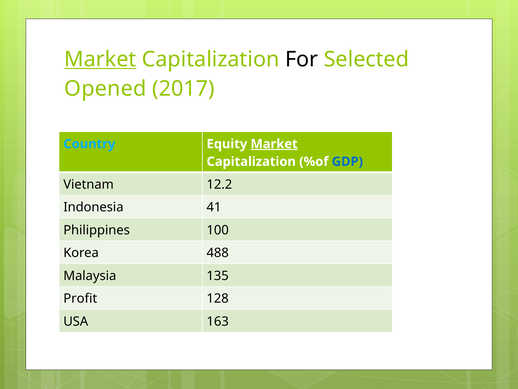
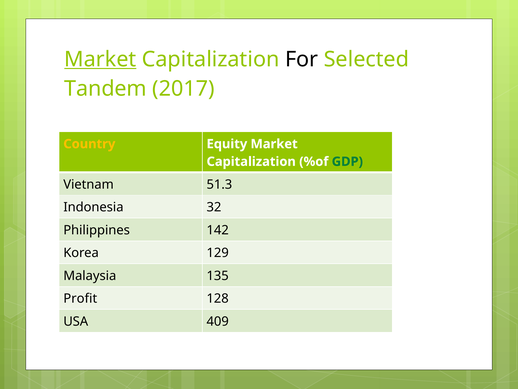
Opened: Opened -> Tandem
Country colour: light blue -> yellow
Market at (274, 144) underline: present -> none
GDP colour: blue -> green
12.2: 12.2 -> 51.3
41: 41 -> 32
100: 100 -> 142
488: 488 -> 129
163: 163 -> 409
